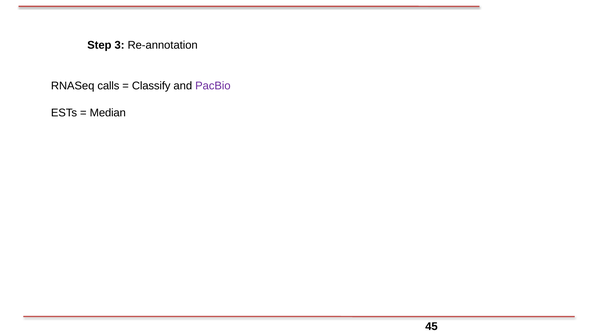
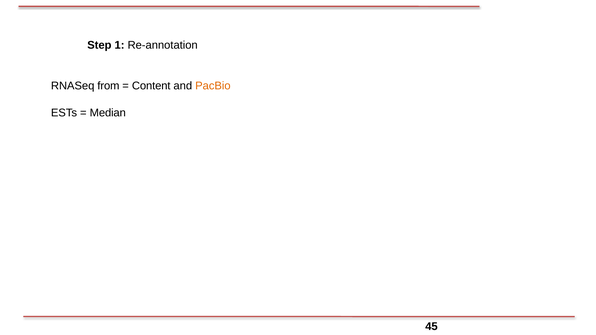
3: 3 -> 1
calls: calls -> from
Classify: Classify -> Content
PacBio colour: purple -> orange
